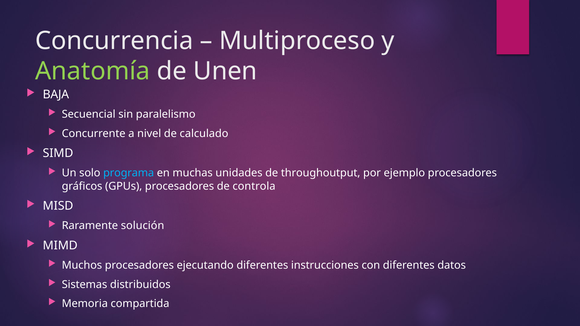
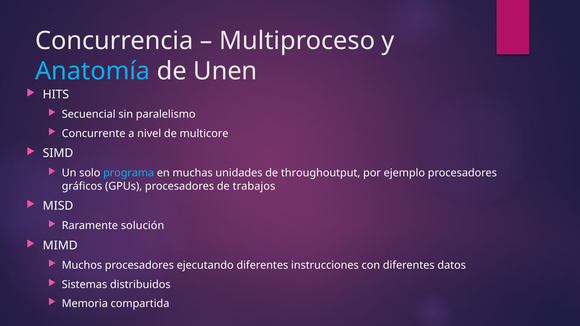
Anatomía colour: light green -> light blue
BAJA: BAJA -> HITS
calculado: calculado -> multicore
controla: controla -> trabajos
